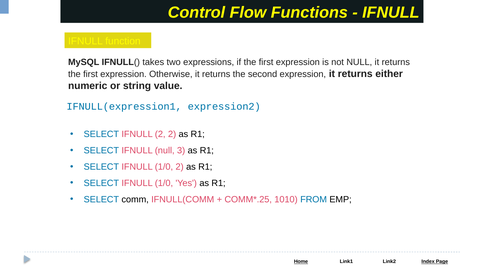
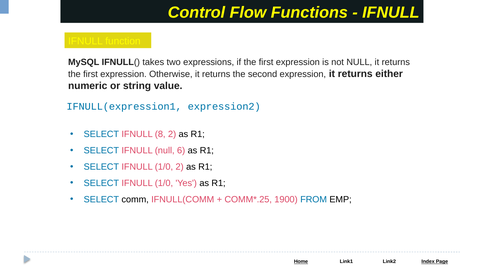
IFNULL 2: 2 -> 8
3: 3 -> 6
1010: 1010 -> 1900
